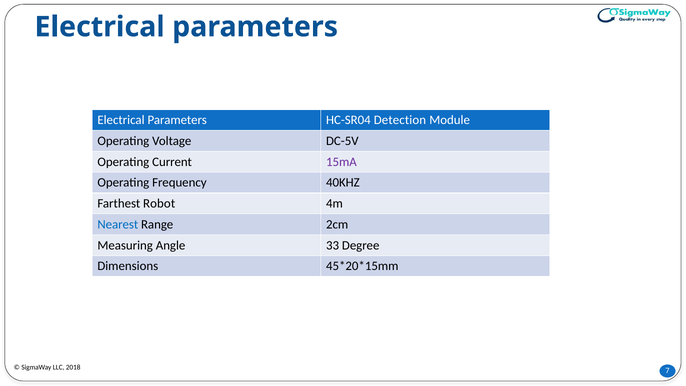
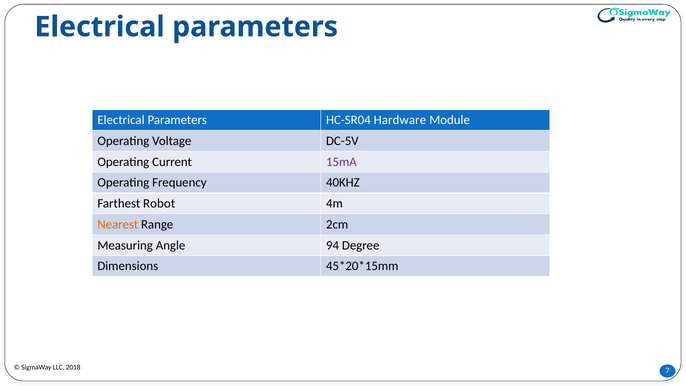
Detection: Detection -> Hardware
Nearest colour: blue -> orange
33: 33 -> 94
